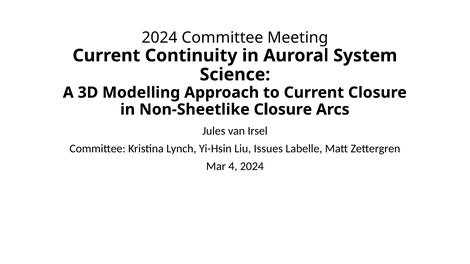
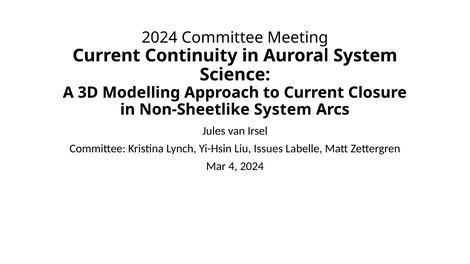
Non-Sheetlike Closure: Closure -> System
